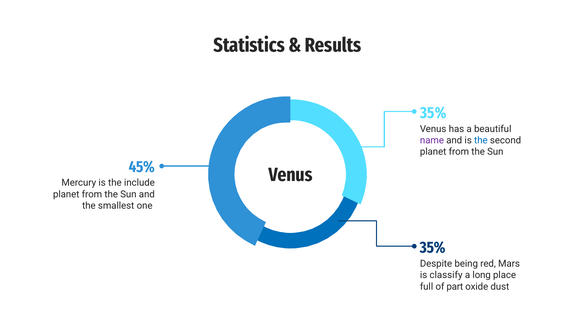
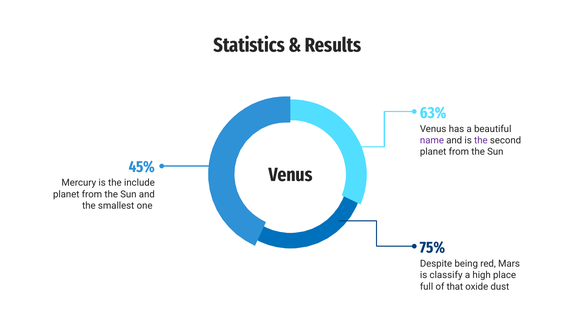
35% at (433, 113): 35% -> 63%
the at (481, 141) colour: blue -> purple
35% at (433, 248): 35% -> 75%
long: long -> high
part: part -> that
